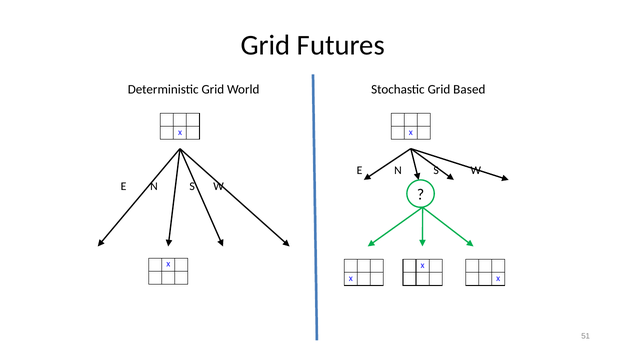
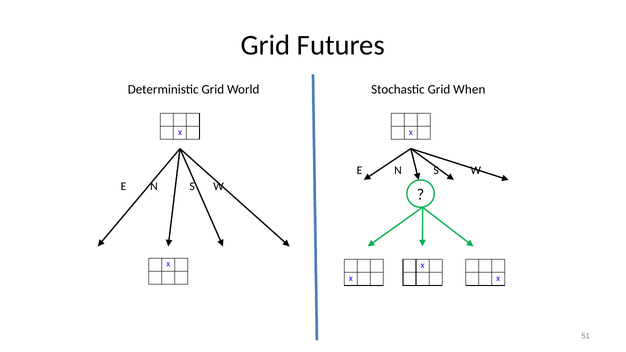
Based: Based -> When
